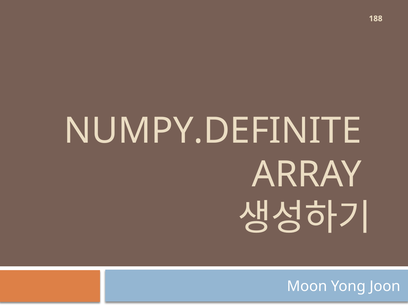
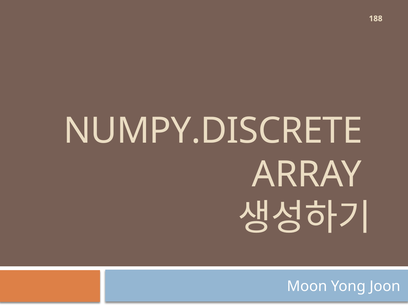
NUMPY.DEFINITE: NUMPY.DEFINITE -> NUMPY.DISCRETE
